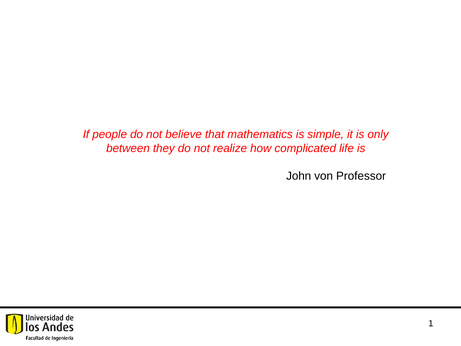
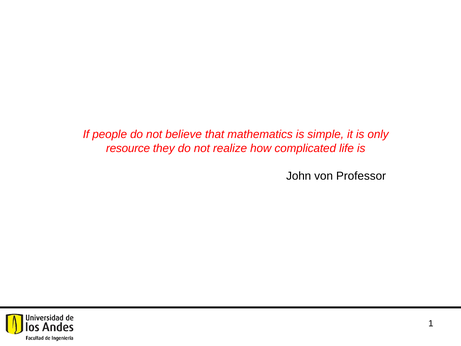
between: between -> resource
